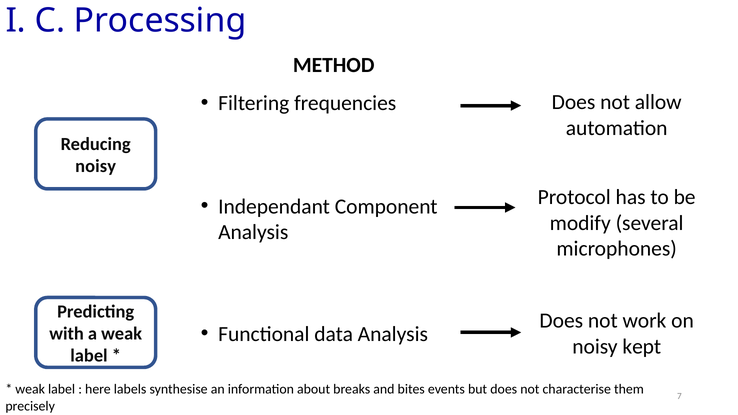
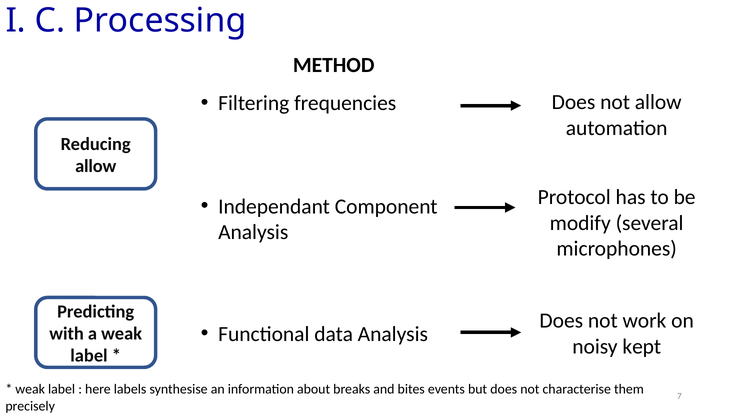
noisy at (96, 166): noisy -> allow
